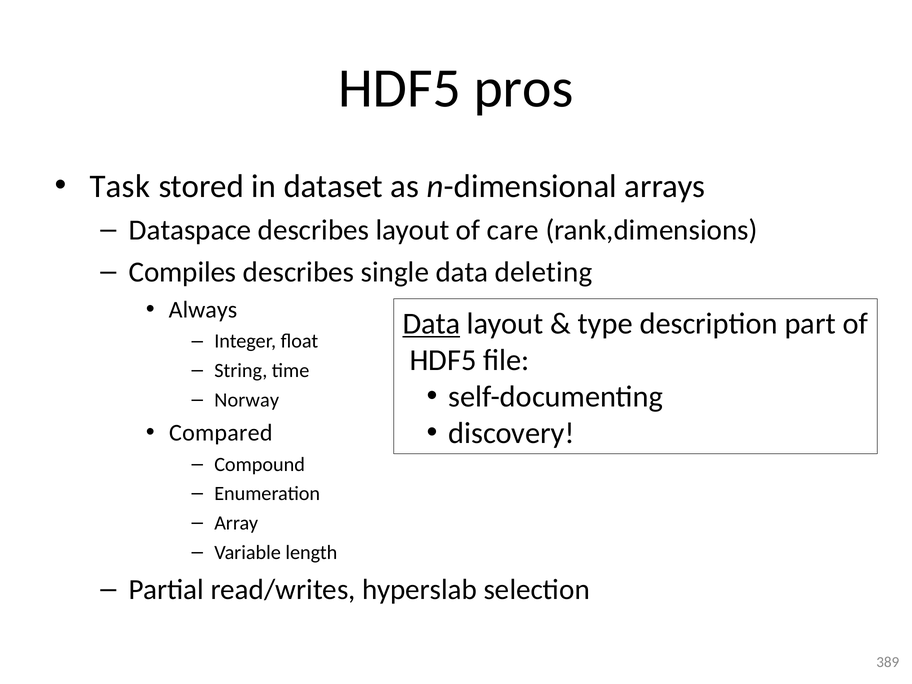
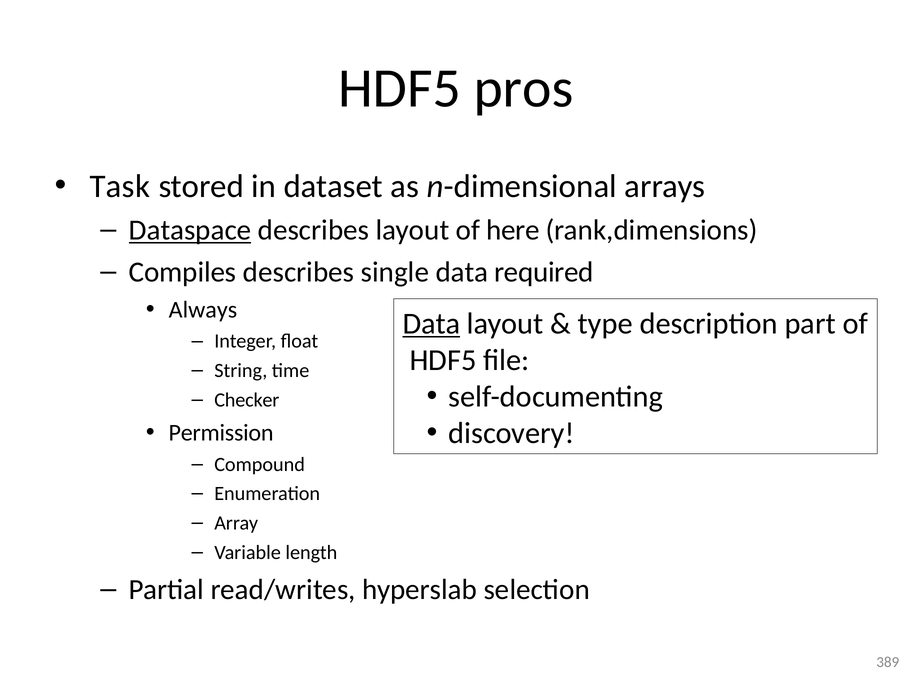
Dataspace underline: none -> present
care: care -> here
deleting: deleting -> required
Norway: Norway -> Checker
Compared: Compared -> Permission
